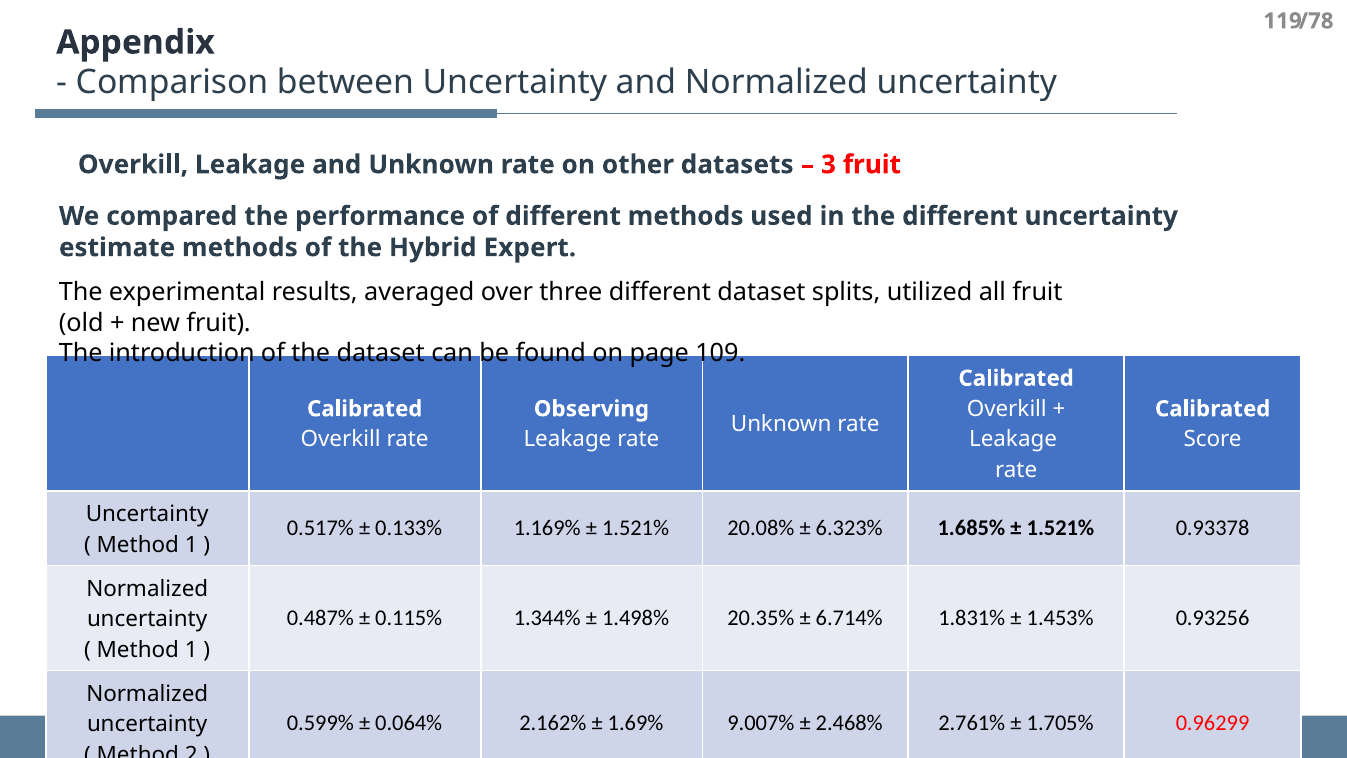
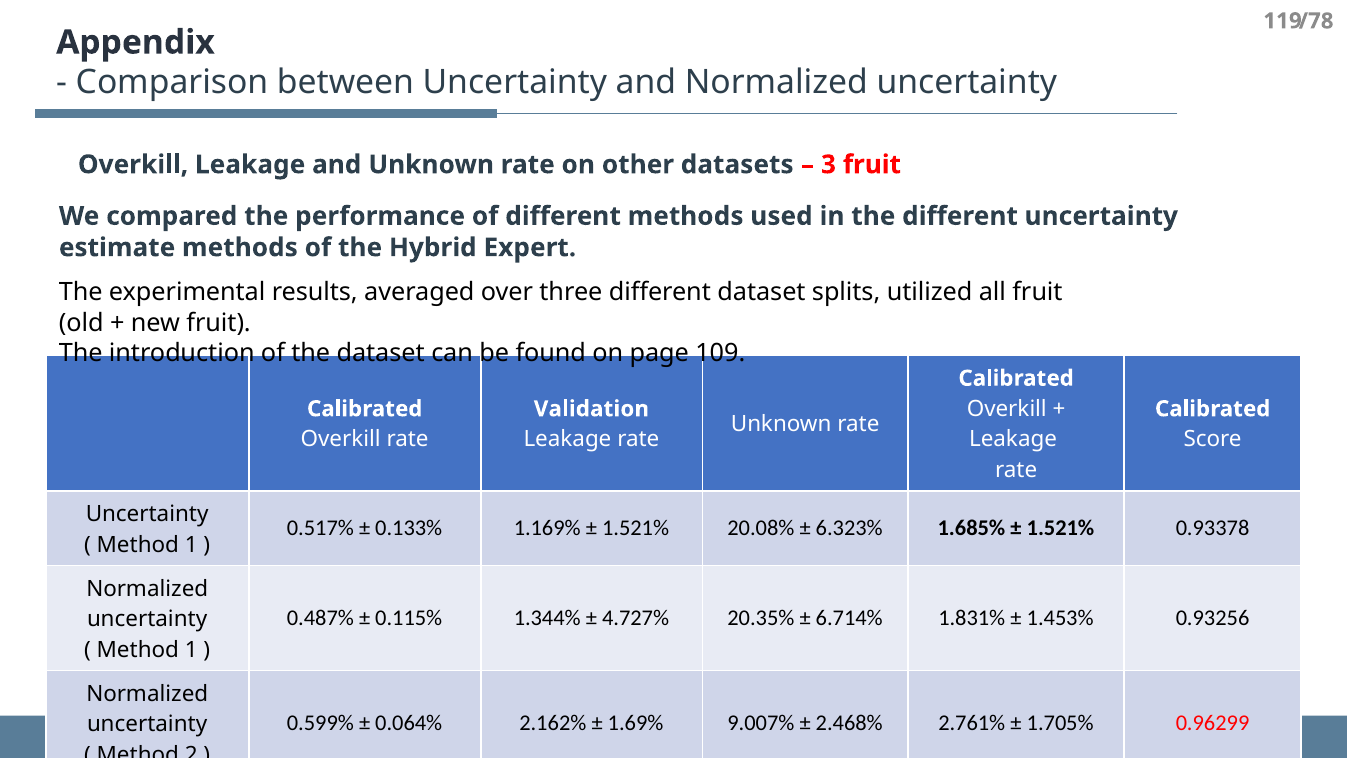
Observing: Observing -> Validation
1.498%: 1.498% -> 4.727%
